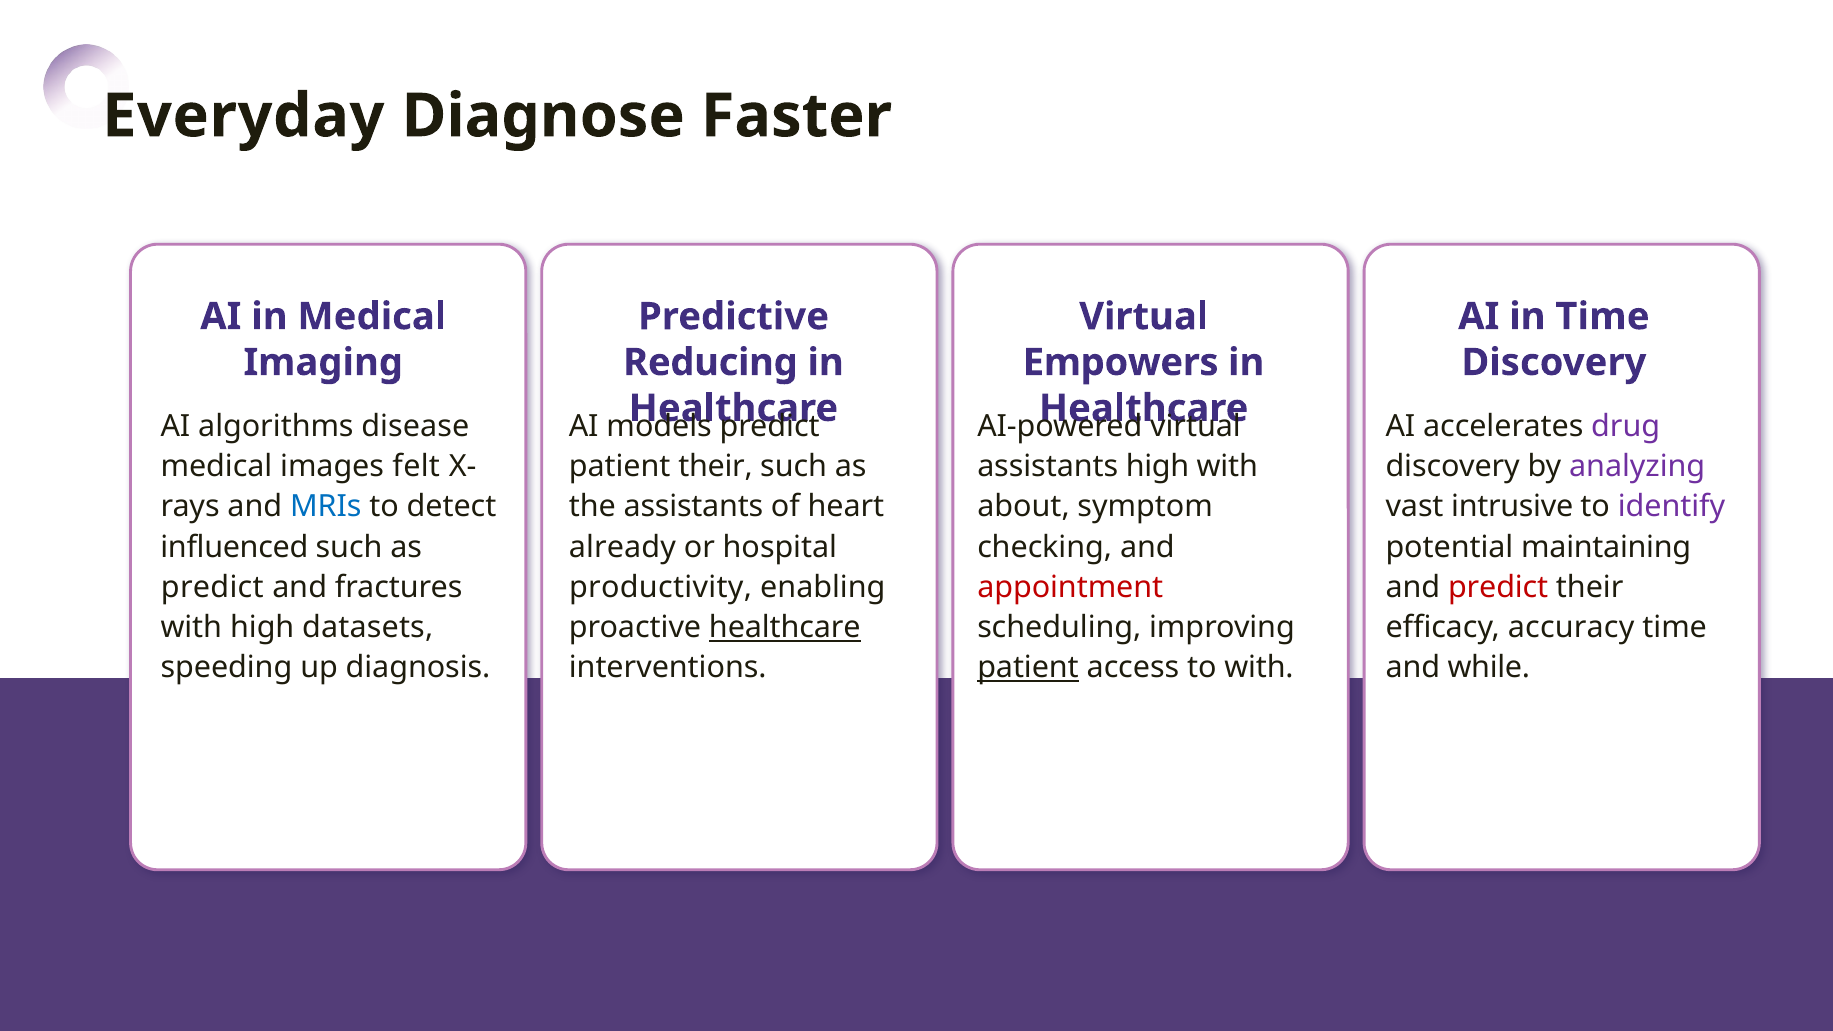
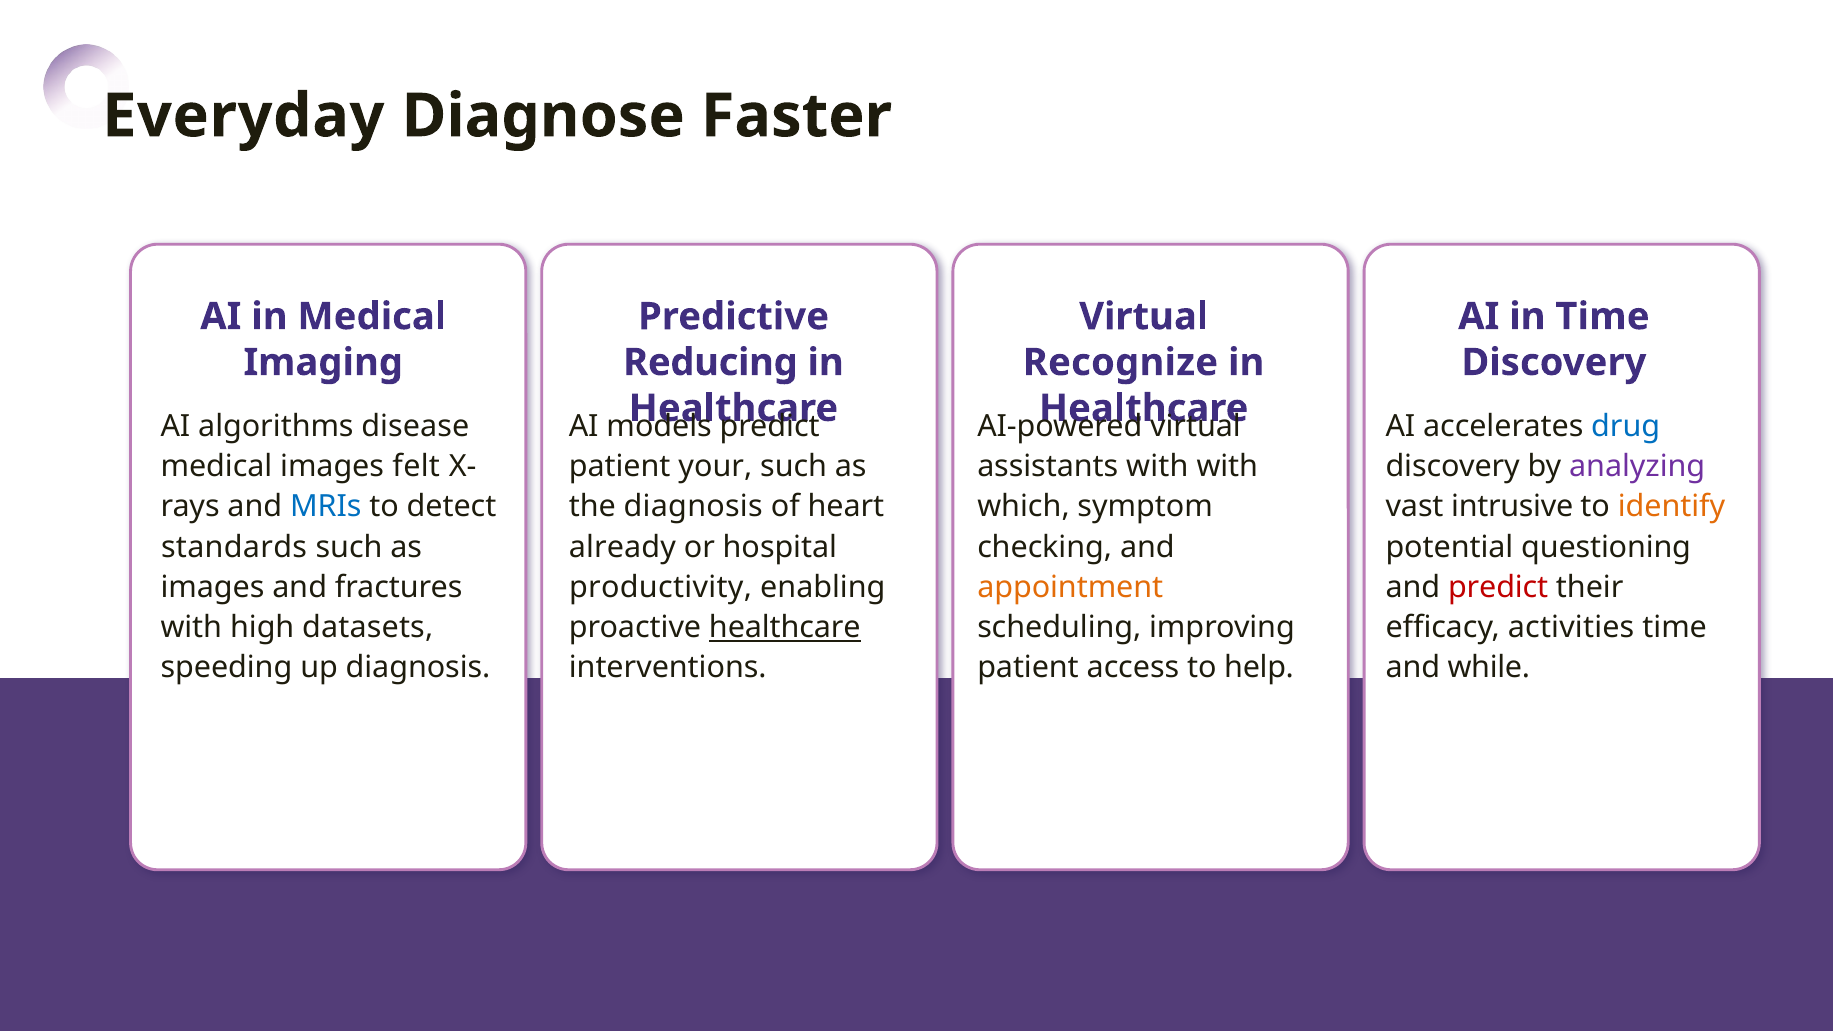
Empowers: Empowers -> Recognize
drug colour: purple -> blue
patient their: their -> your
assistants high: high -> with
the assistants: assistants -> diagnosis
about: about -> which
identify colour: purple -> orange
influenced: influenced -> standards
maintaining: maintaining -> questioning
predict at (212, 587): predict -> images
appointment colour: red -> orange
accuracy: accuracy -> activities
patient at (1028, 668) underline: present -> none
to with: with -> help
